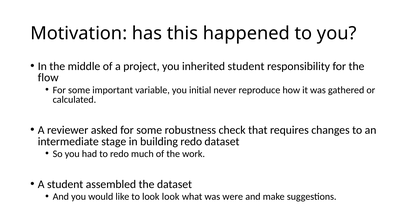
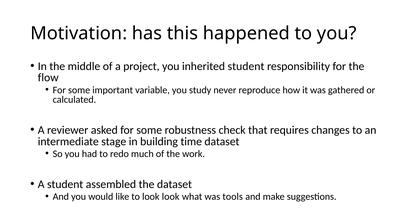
initial: initial -> study
building redo: redo -> time
were: were -> tools
